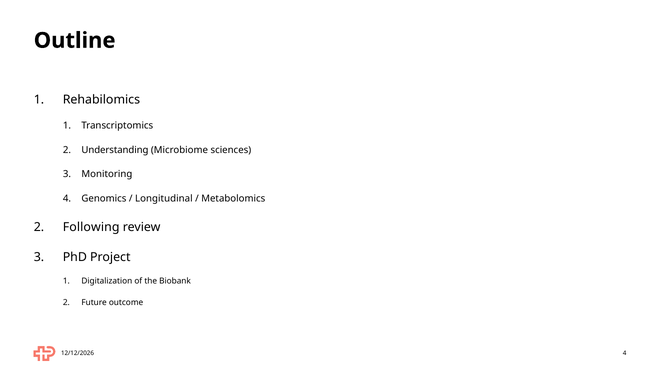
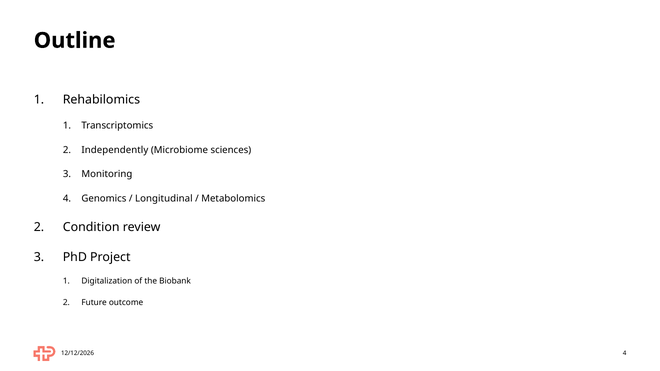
Understanding: Understanding -> Independently
Following: Following -> Condition
